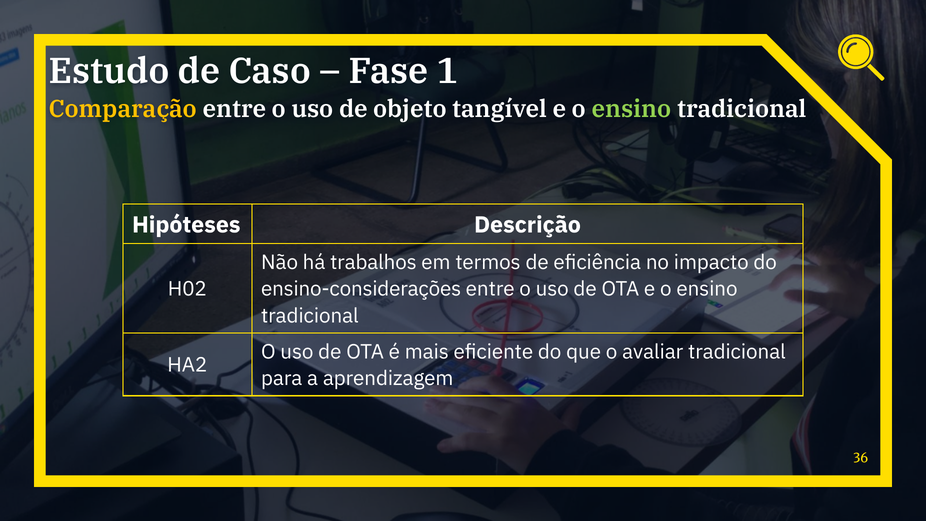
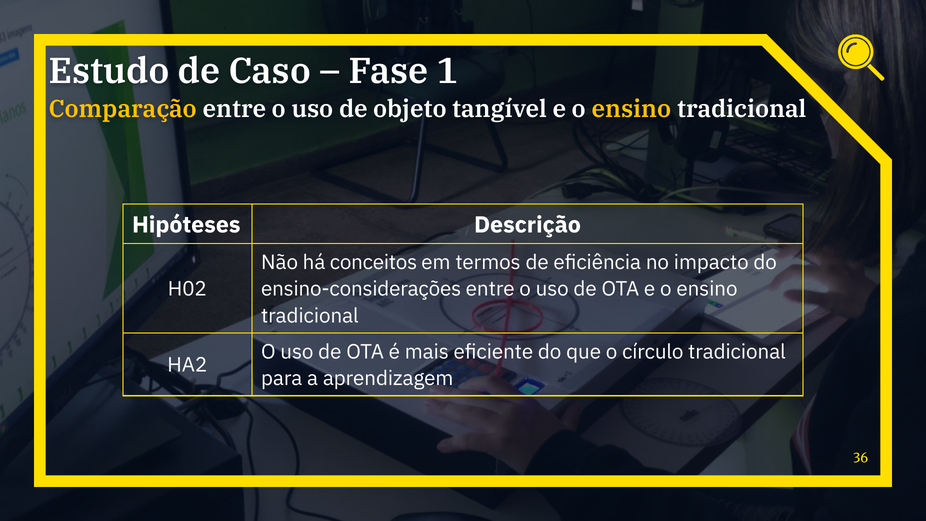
ensino at (632, 109) colour: light green -> yellow
trabalhos: trabalhos -> conceitos
avaliar: avaliar -> círculo
